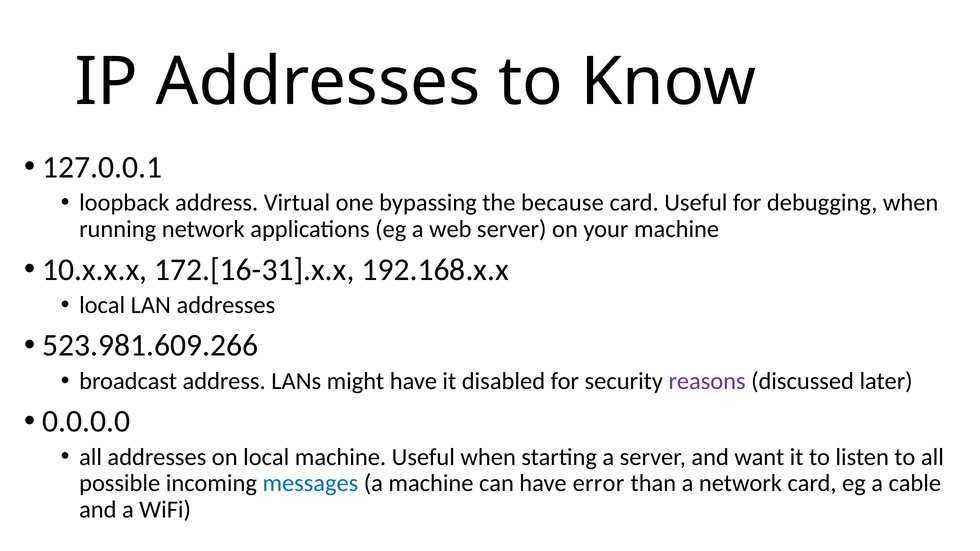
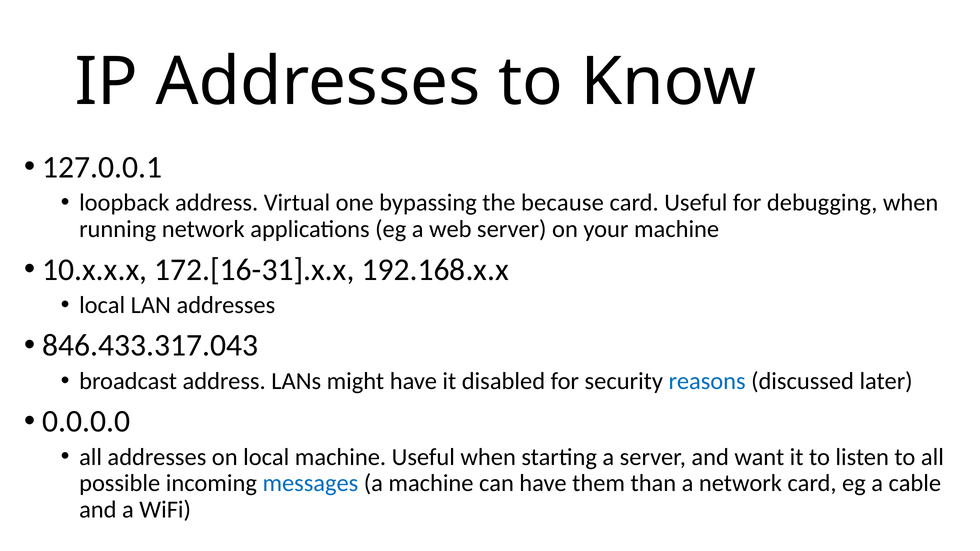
523.981.609.266: 523.981.609.266 -> 846.433.317.043
reasons colour: purple -> blue
error: error -> them
